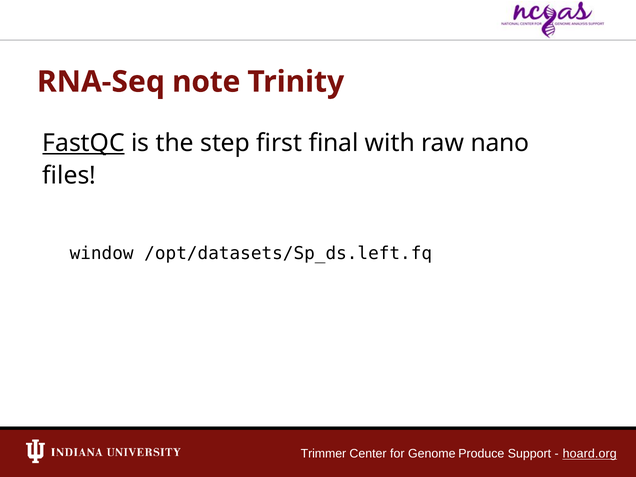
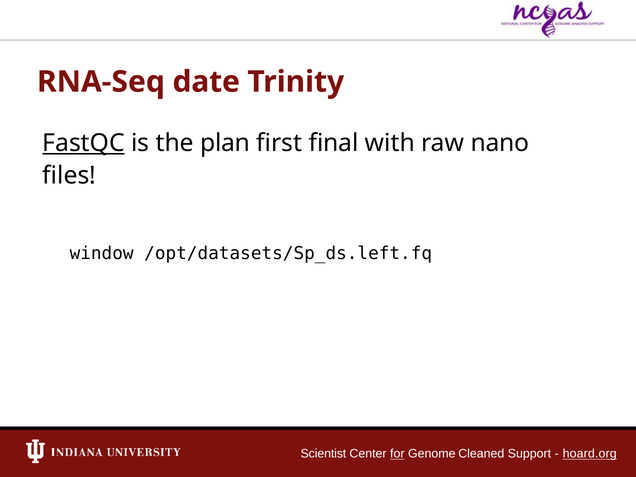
note: note -> date
step: step -> plan
Trimmer: Trimmer -> Scientist
for underline: none -> present
Produce: Produce -> Cleaned
